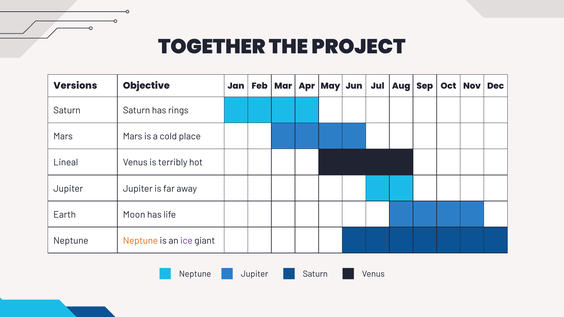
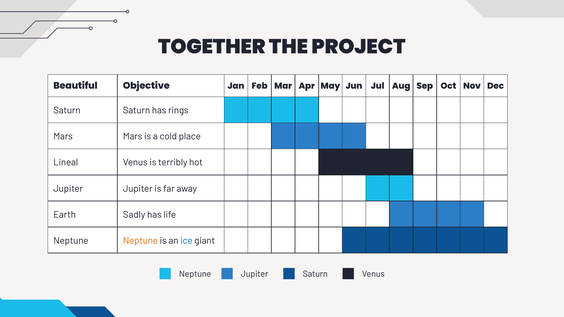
Versions: Versions -> Beautiful
Moon: Moon -> Sadly
ice colour: purple -> blue
